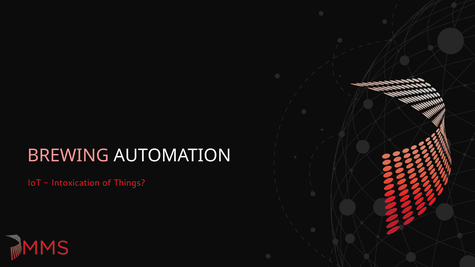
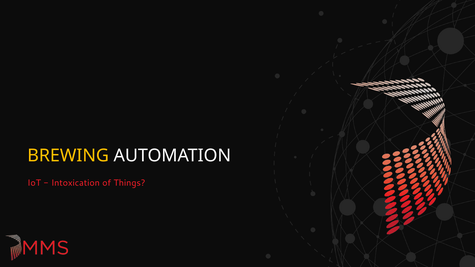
BREWING colour: pink -> yellow
